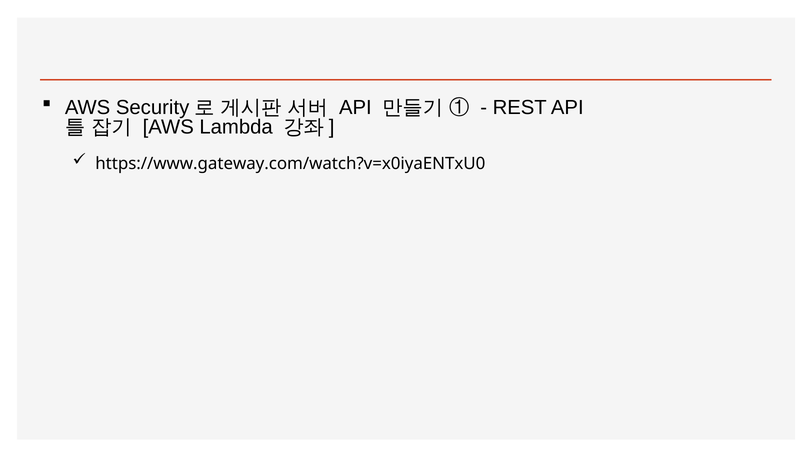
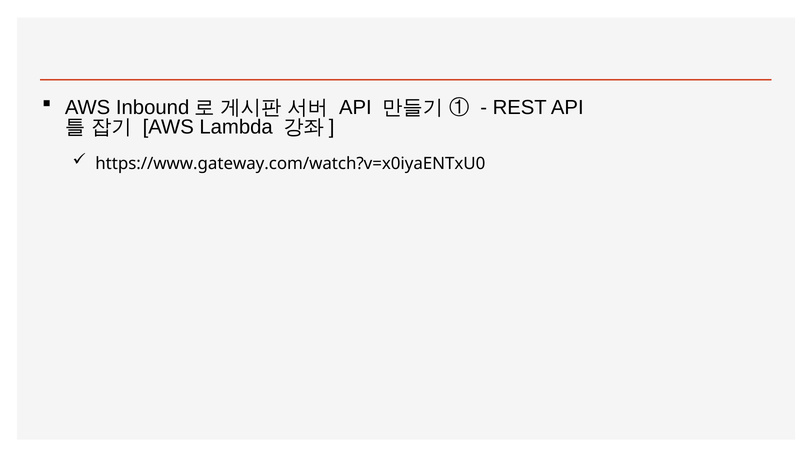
Security: Security -> Inbound
